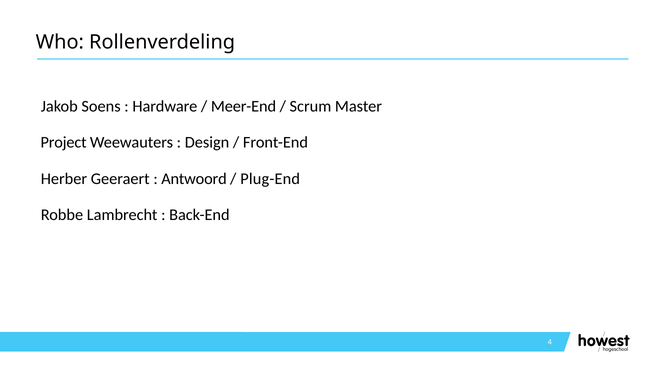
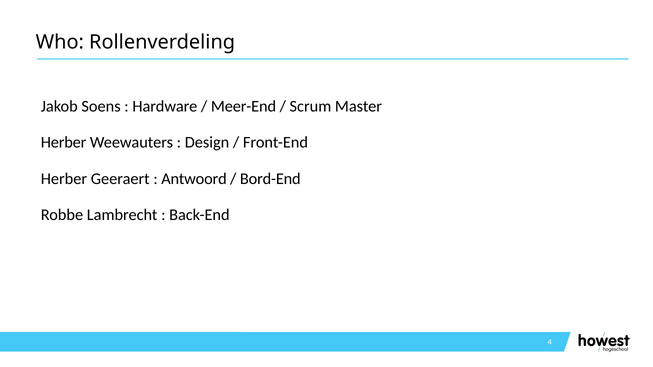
Project at (64, 143): Project -> Herber
Plug-End: Plug-End -> Bord-End
